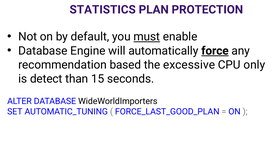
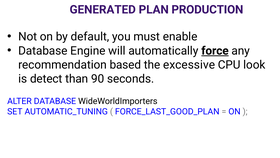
STATISTICS: STATISTICS -> GENERATED
PROTECTION: PROTECTION -> PRODUCTION
must underline: present -> none
only: only -> look
15: 15 -> 90
